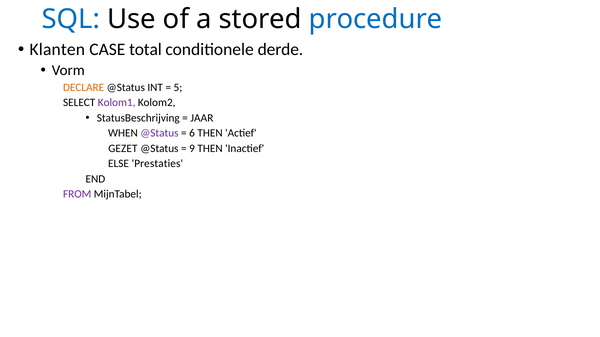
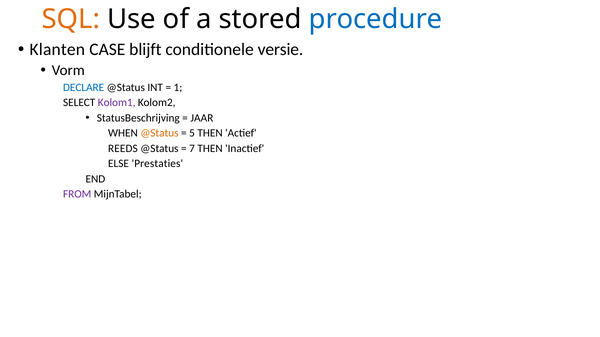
SQL colour: blue -> orange
total: total -> blijft
derde: derde -> versie
DECLARE colour: orange -> blue
5: 5 -> 1
@Status at (159, 133) colour: purple -> orange
6: 6 -> 5
GEZET: GEZET -> REEDS
9: 9 -> 7
